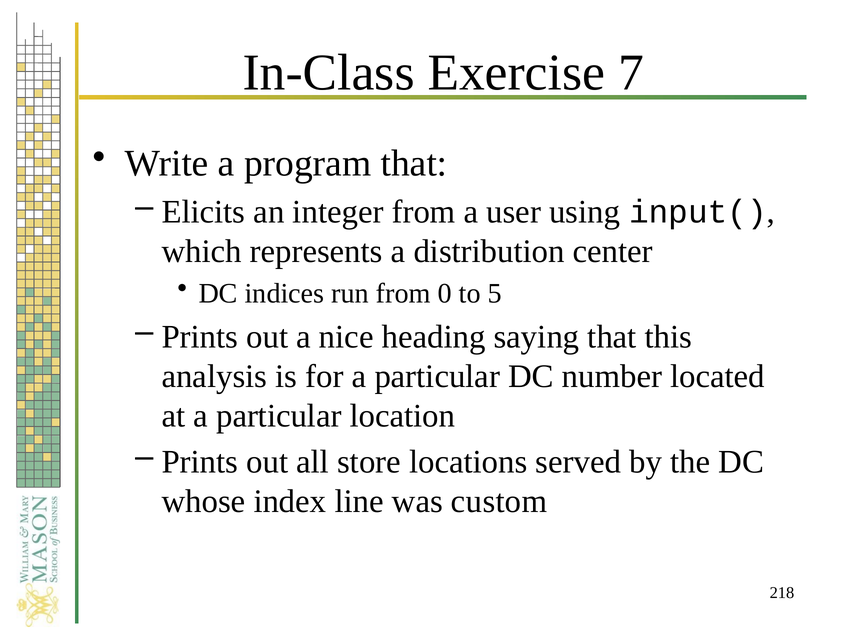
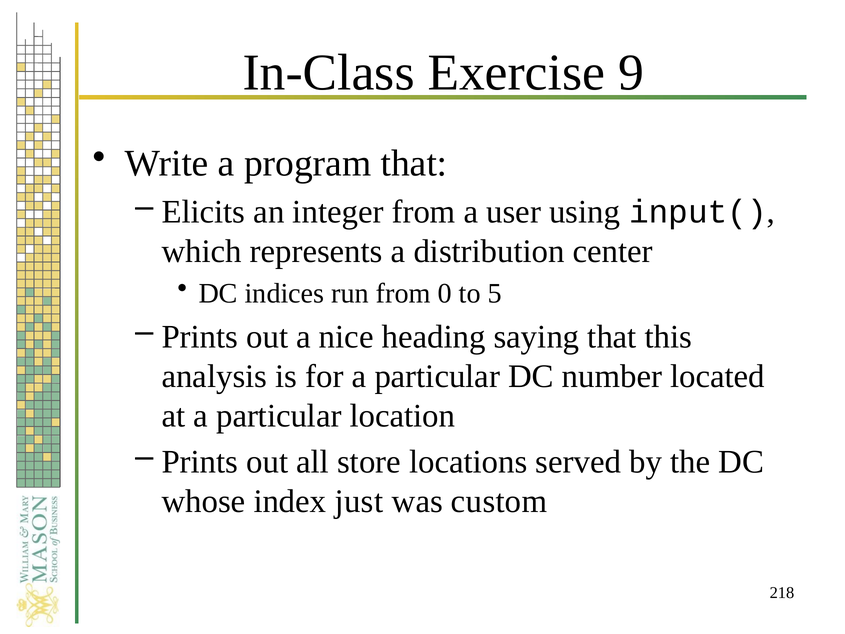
7: 7 -> 9
line: line -> just
